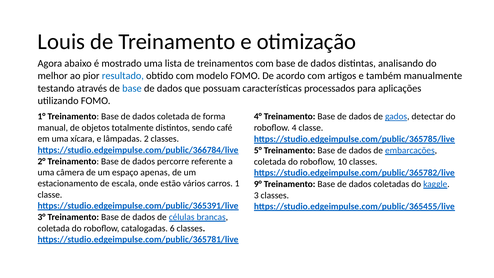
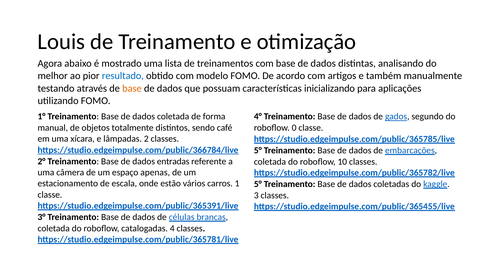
base at (132, 88) colour: blue -> orange
processados: processados -> inicializando
detectar: detectar -> segundo
4: 4 -> 0
percorre: percorre -> entradas
9° at (258, 184): 9° -> 5°
6: 6 -> 4
